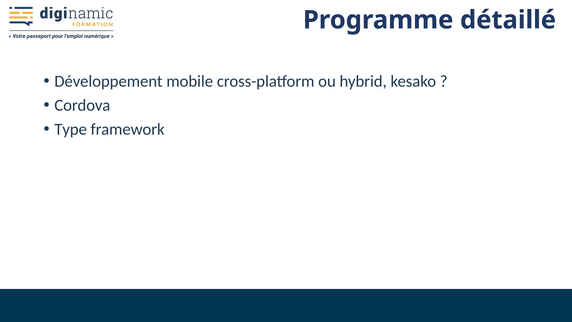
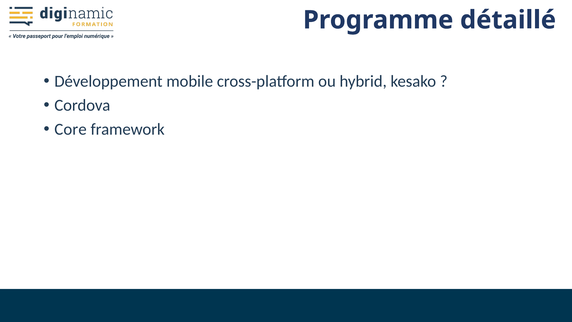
Type: Type -> Core
